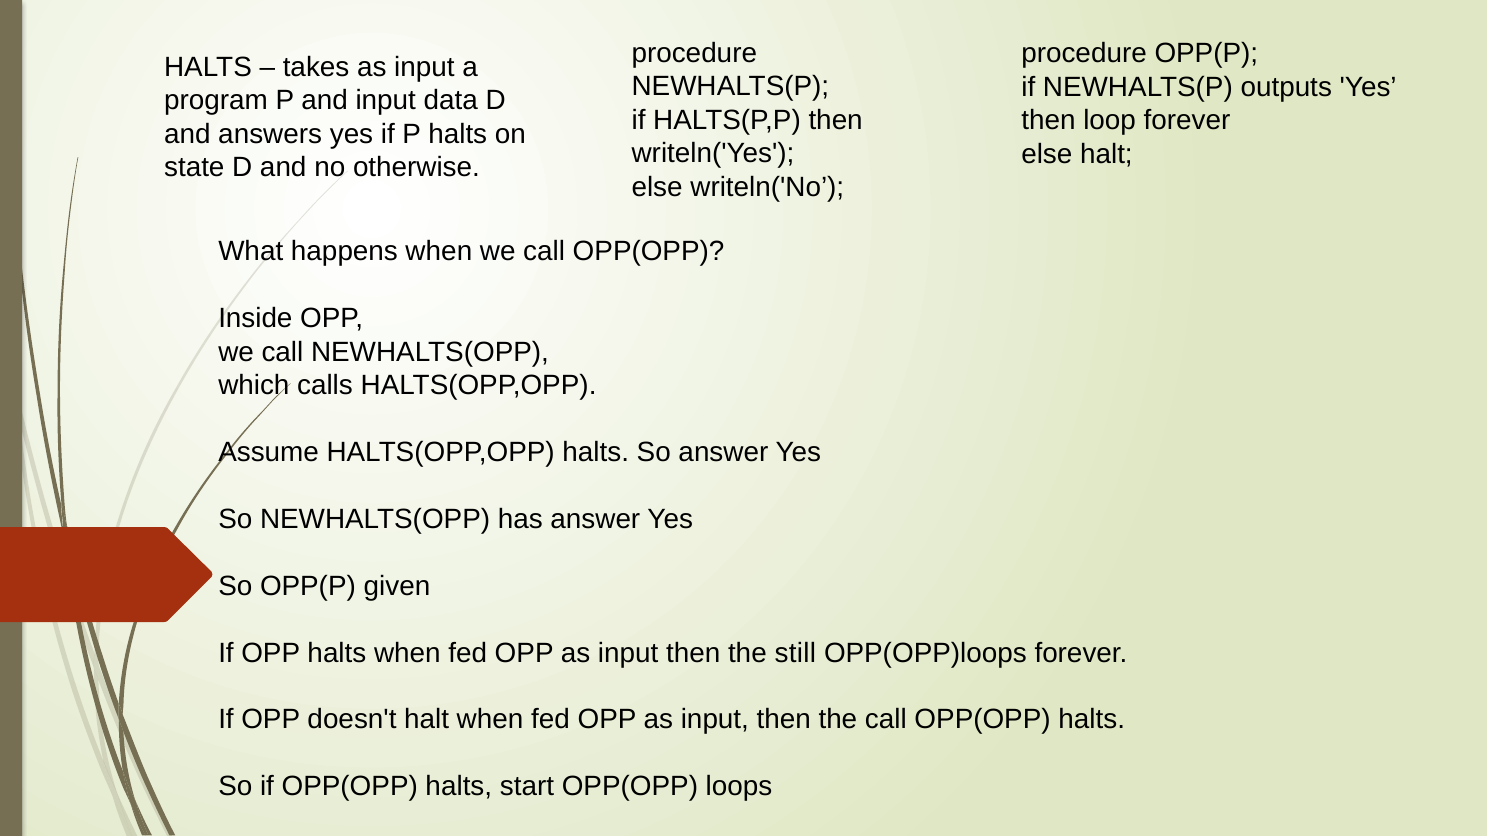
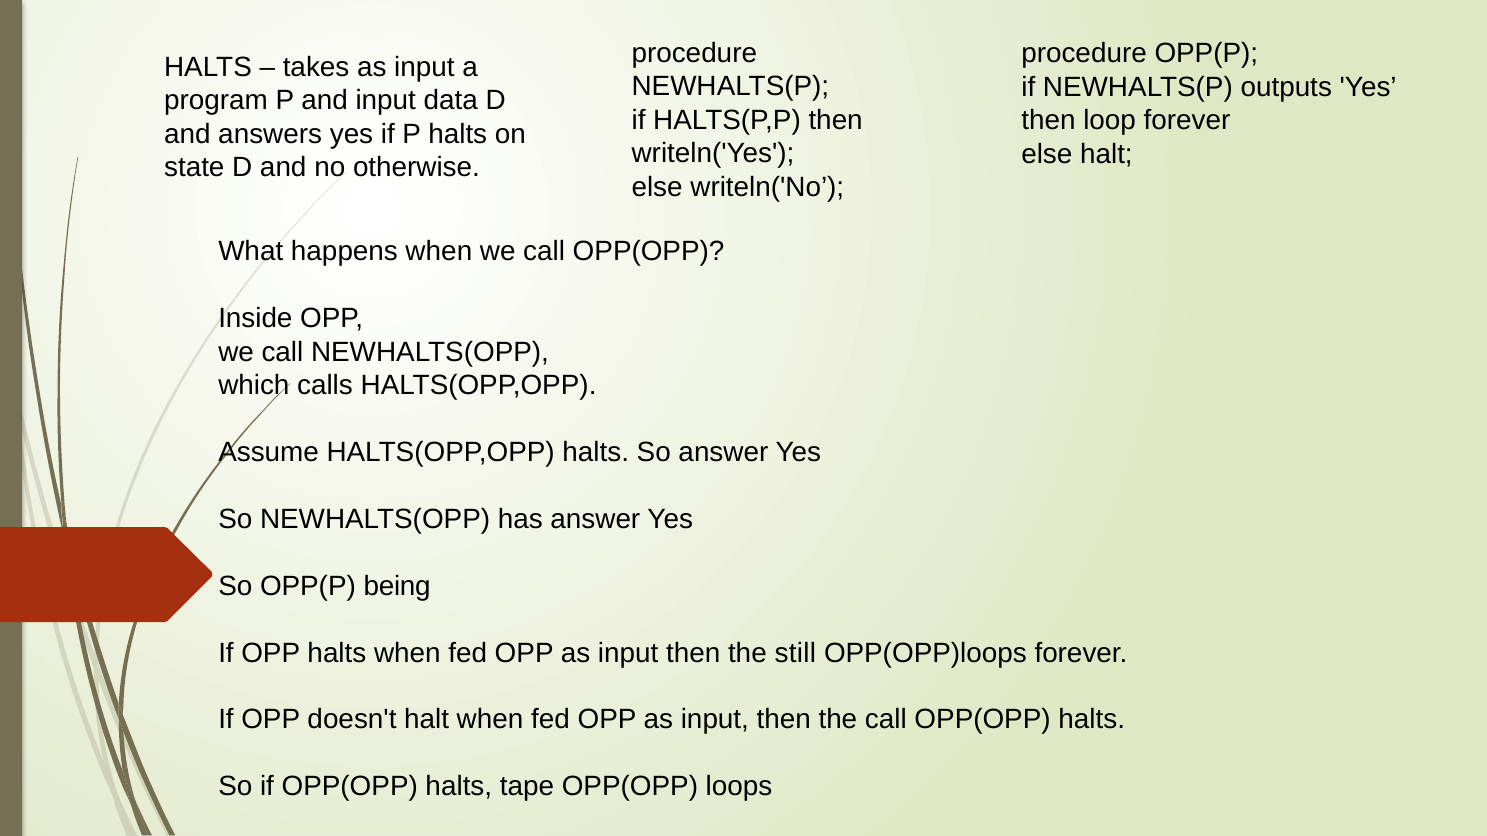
given: given -> being
start: start -> tape
